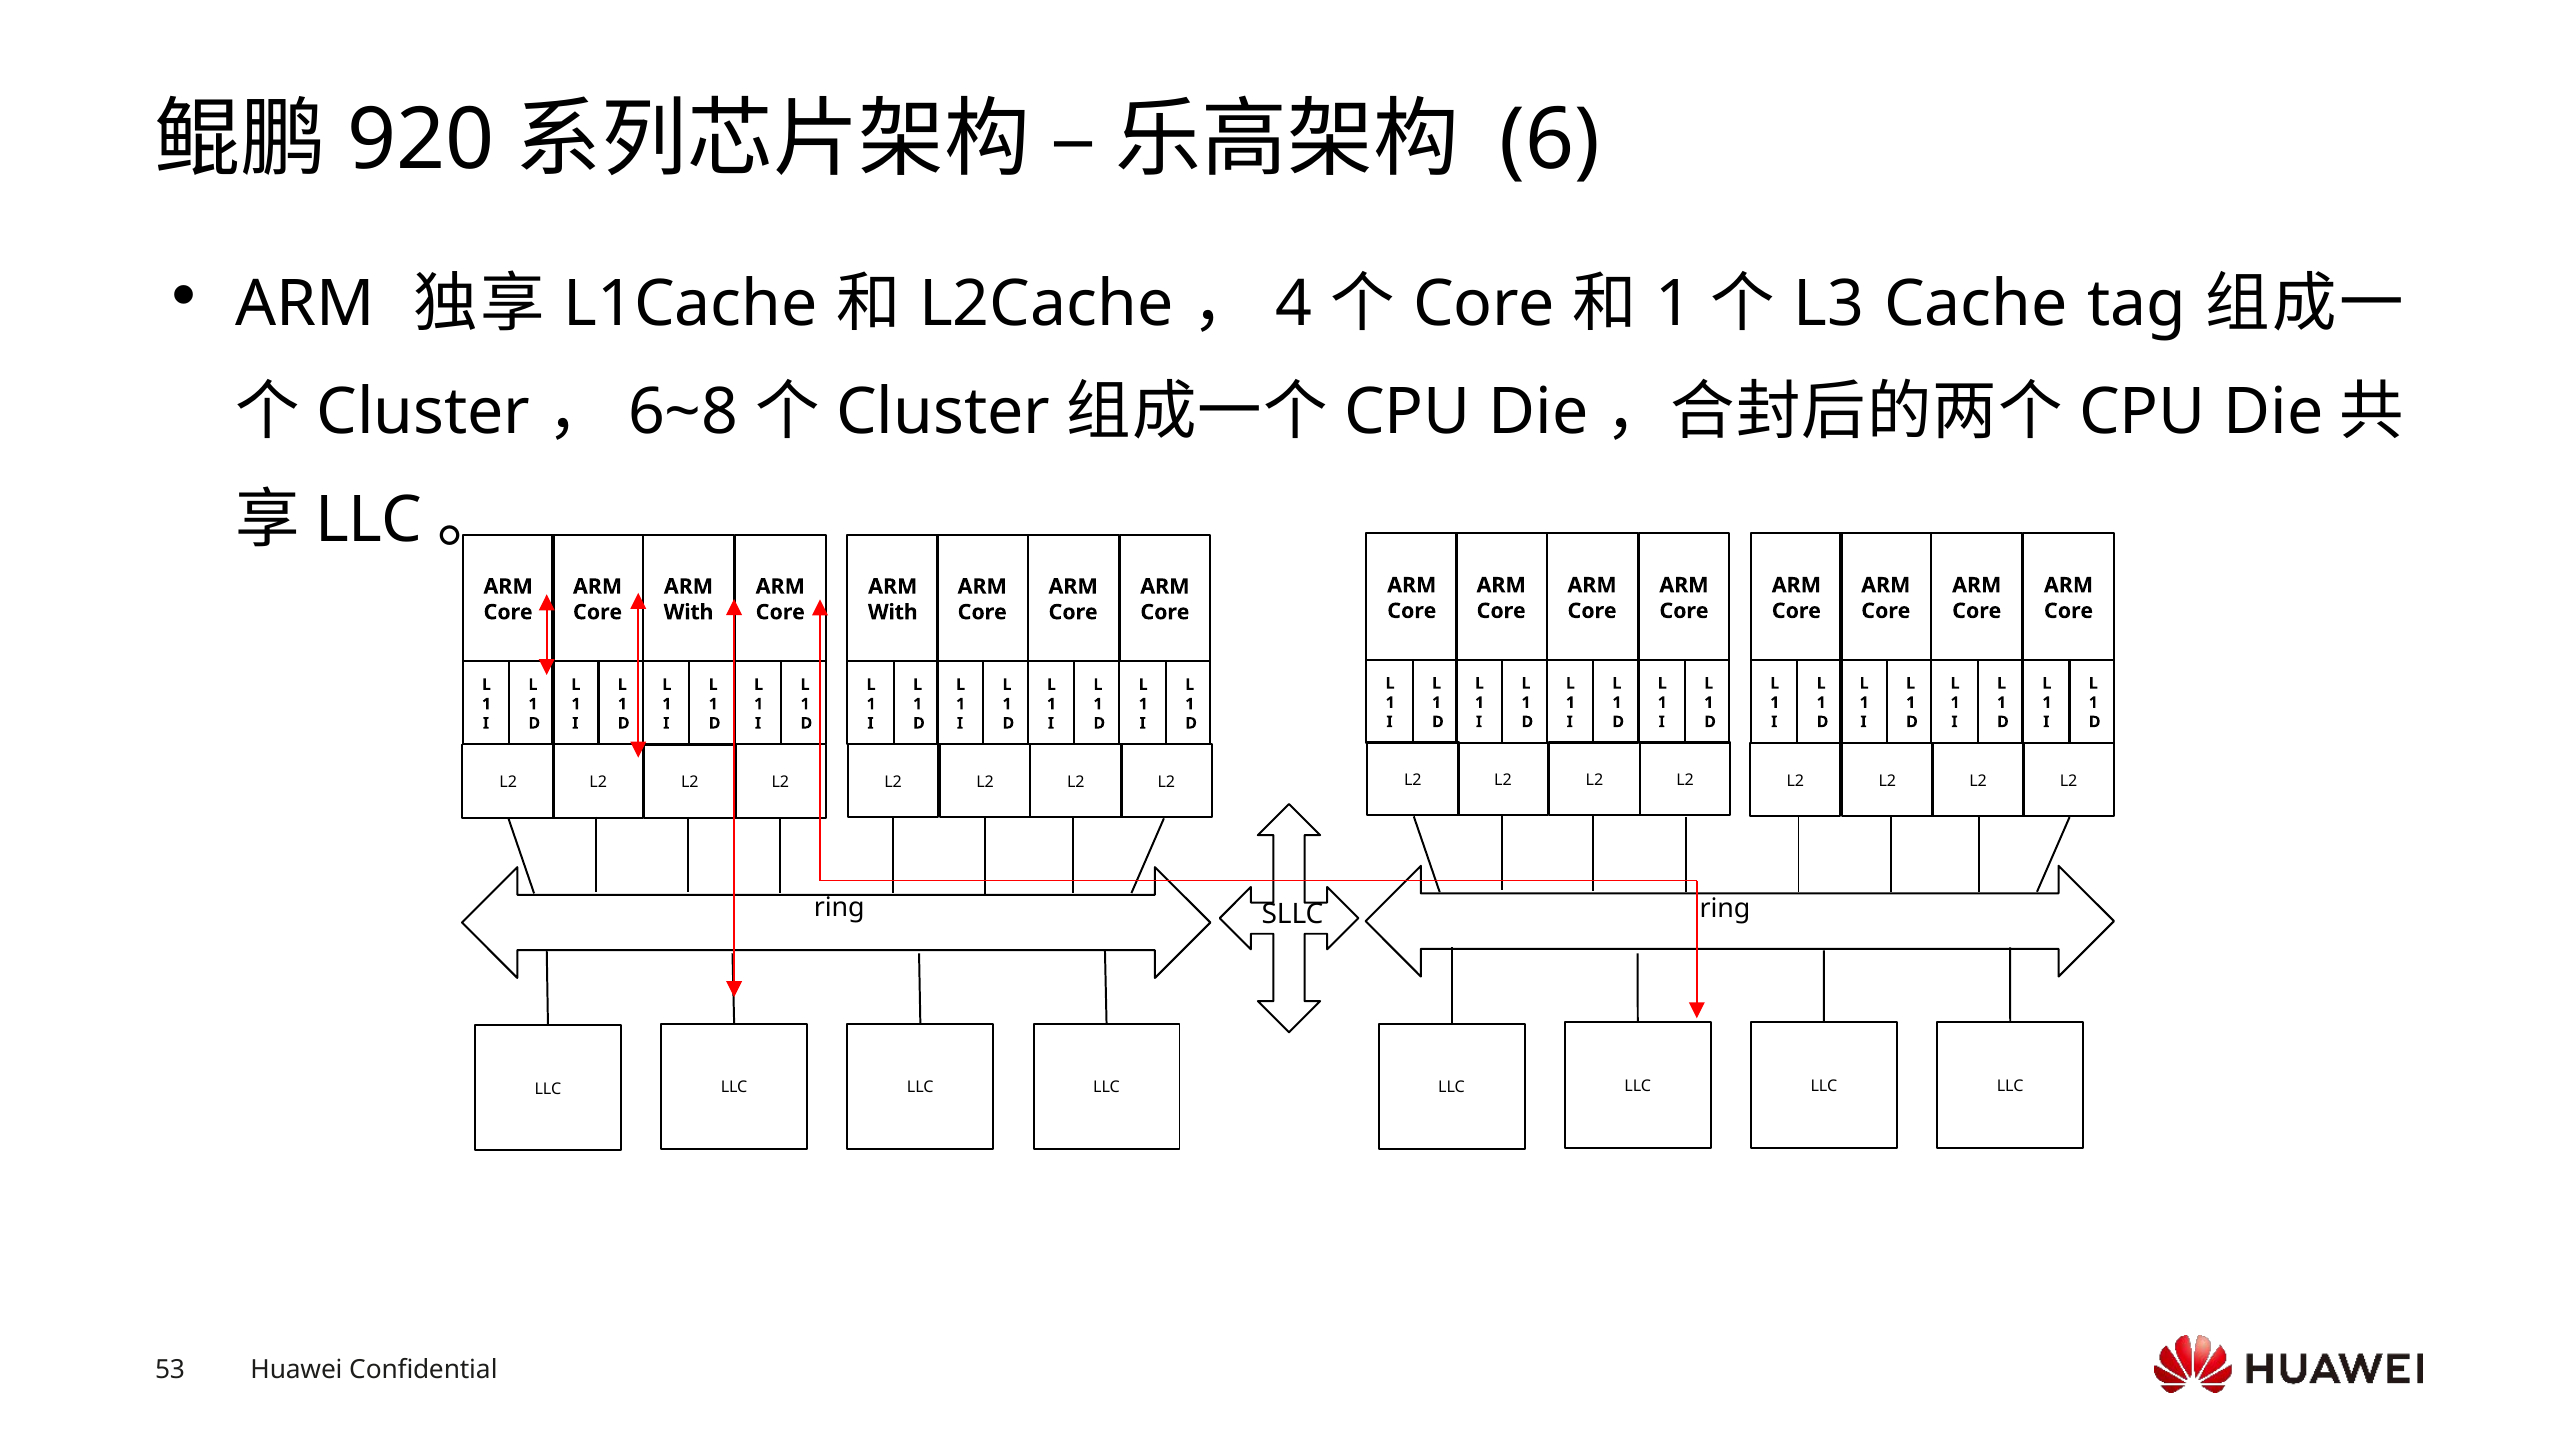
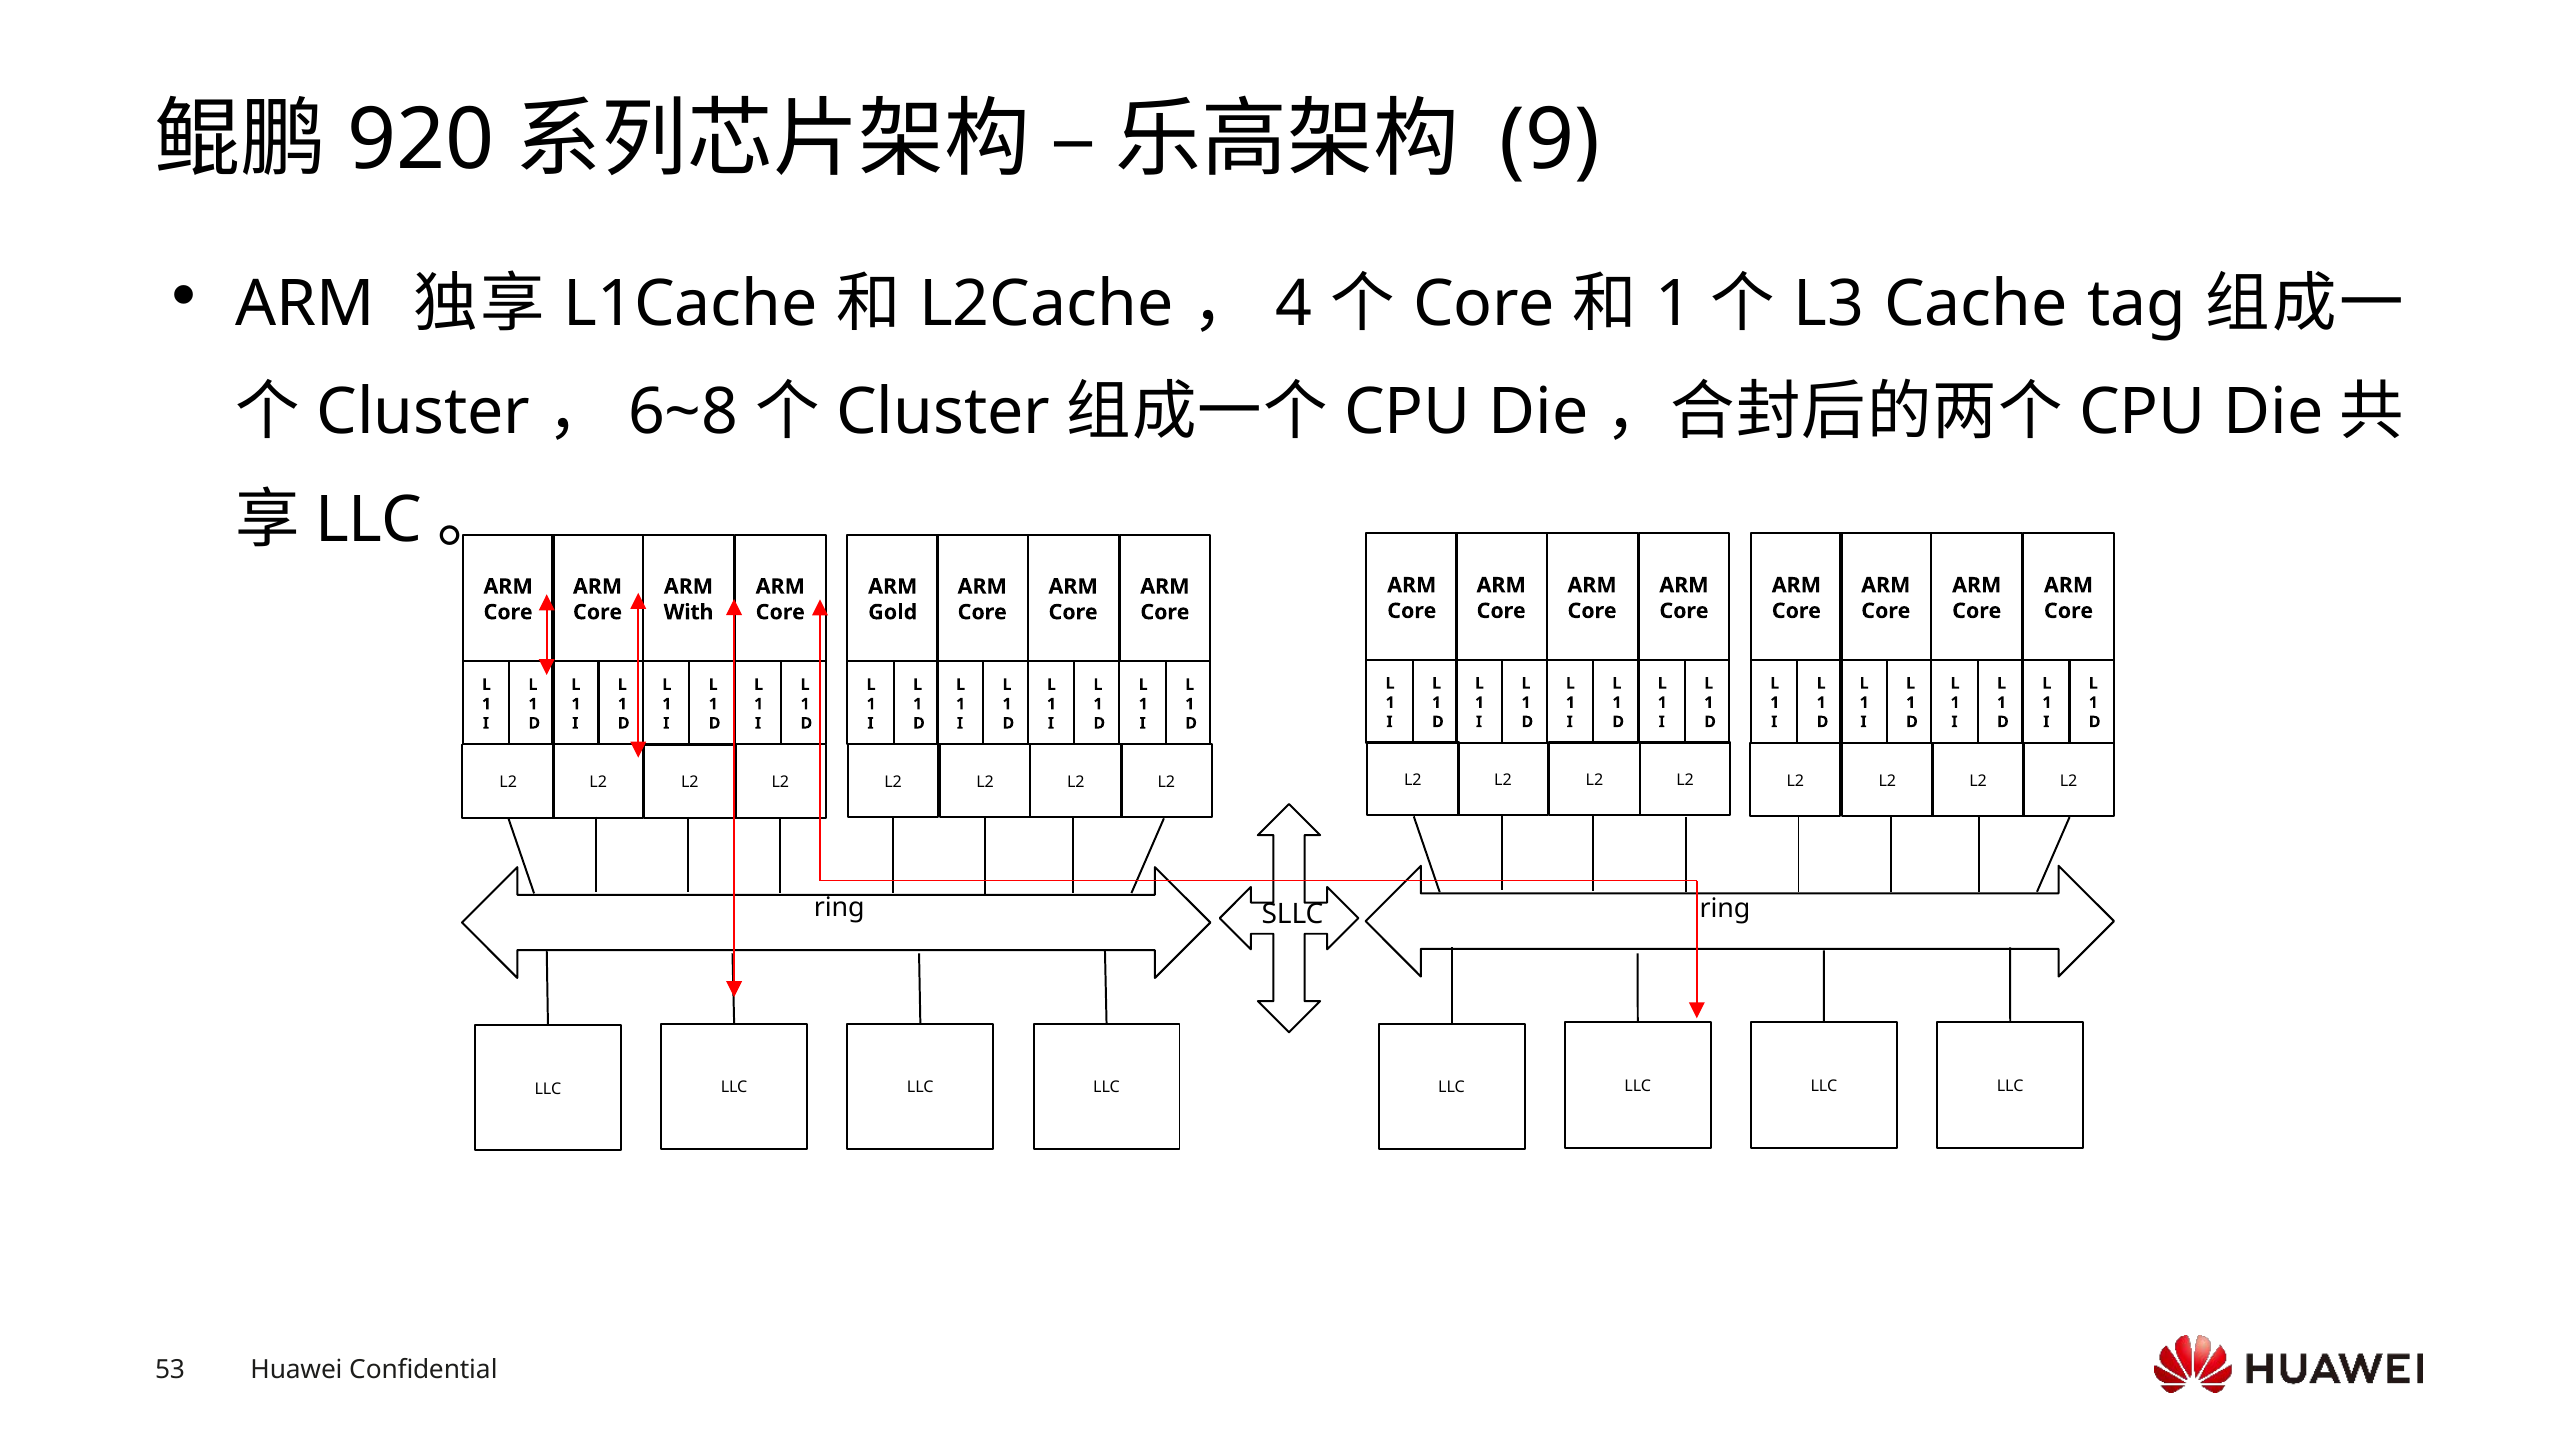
6: 6 -> 9
With at (893, 612): With -> Gold
